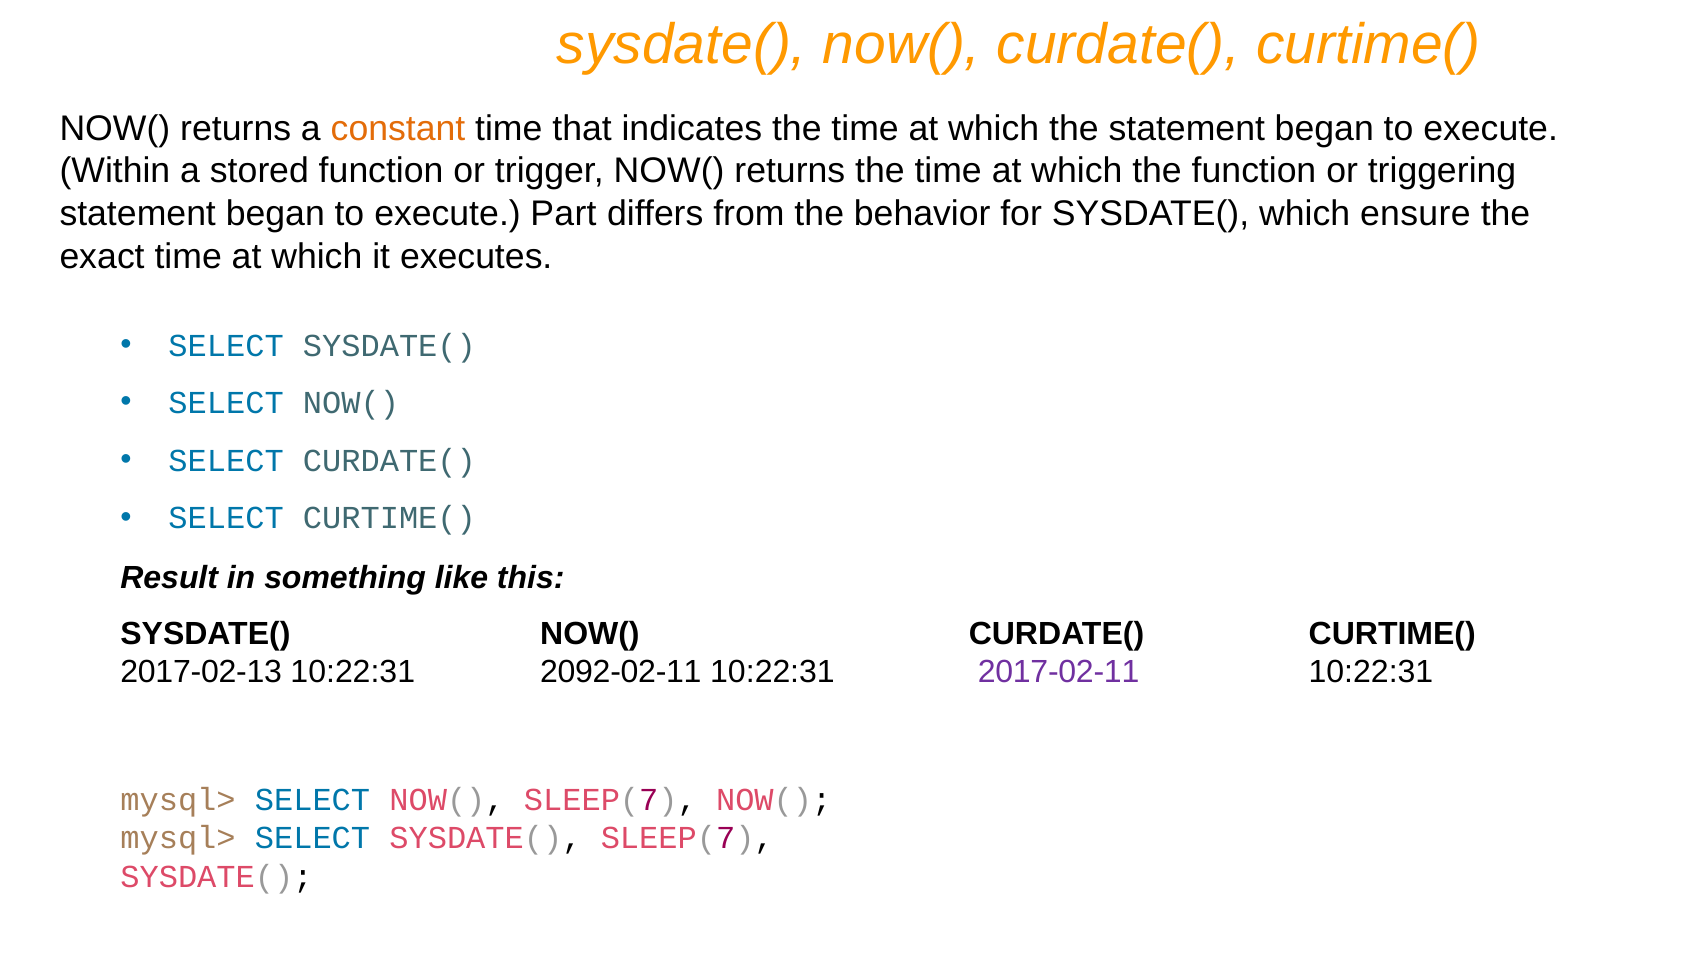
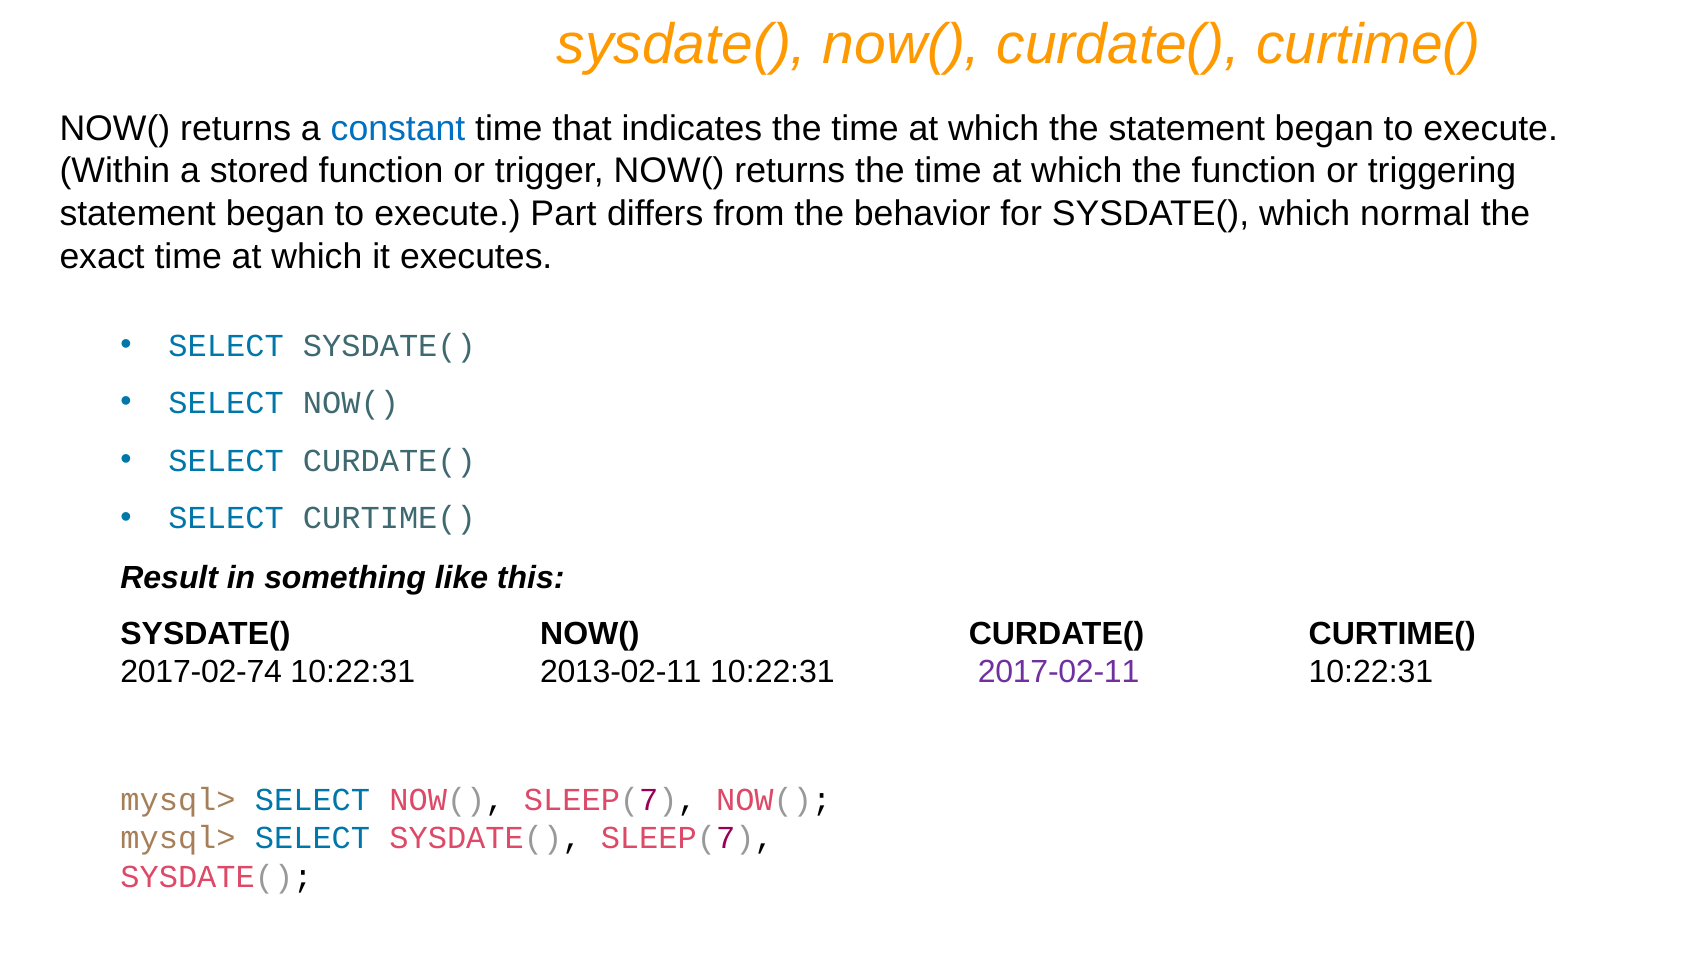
constant colour: orange -> blue
ensure: ensure -> normal
2017-02-13: 2017-02-13 -> 2017-02-74
2092-02-11: 2092-02-11 -> 2013-02-11
